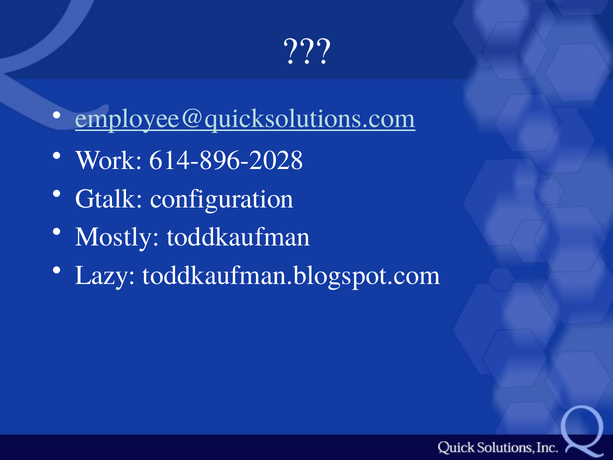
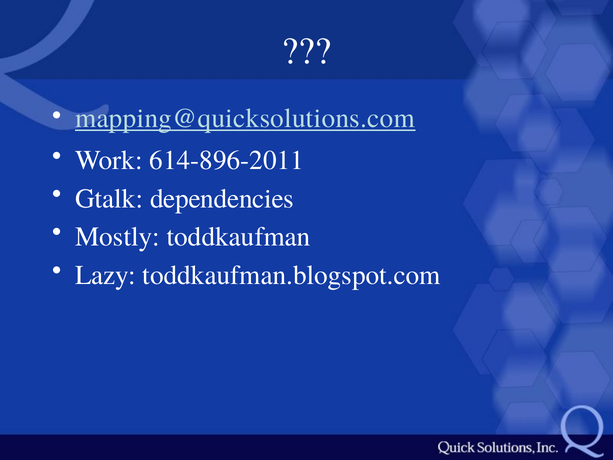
employee@quicksolutions.com: employee@quicksolutions.com -> mapping@quicksolutions.com
614-896-2028: 614-896-2028 -> 614-896-2011
configuration: configuration -> dependencies
